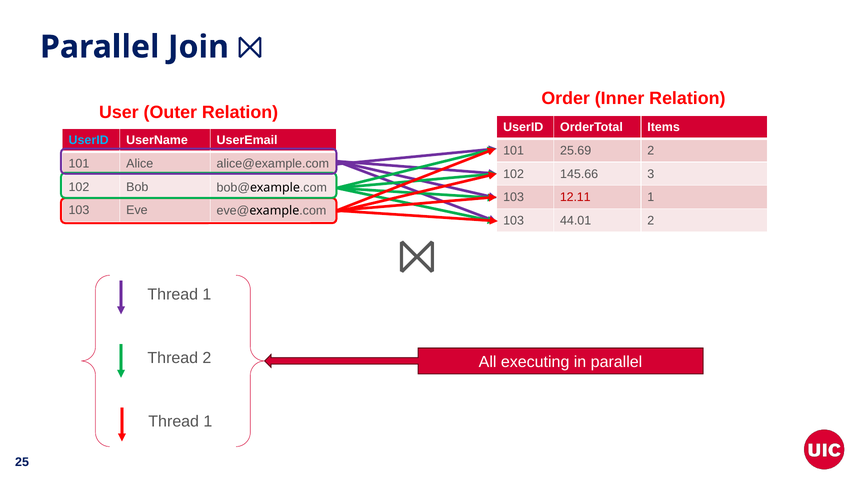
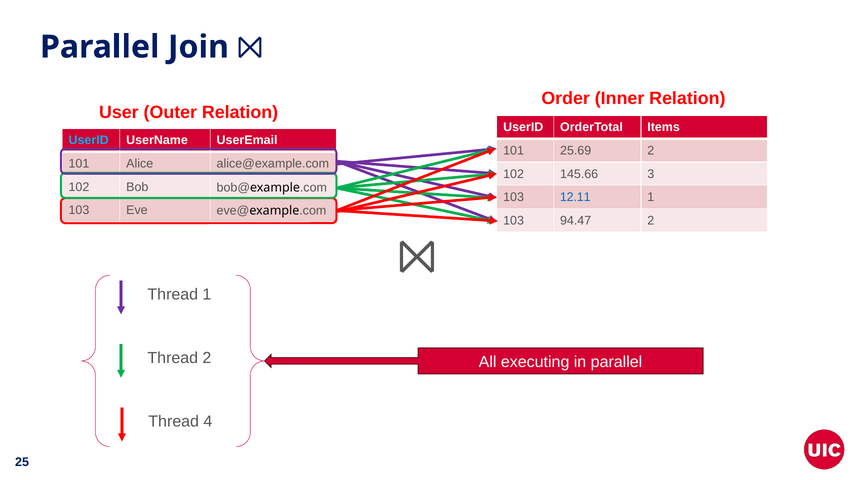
12.11 colour: red -> blue
44.01: 44.01 -> 94.47
1 at (208, 422): 1 -> 4
